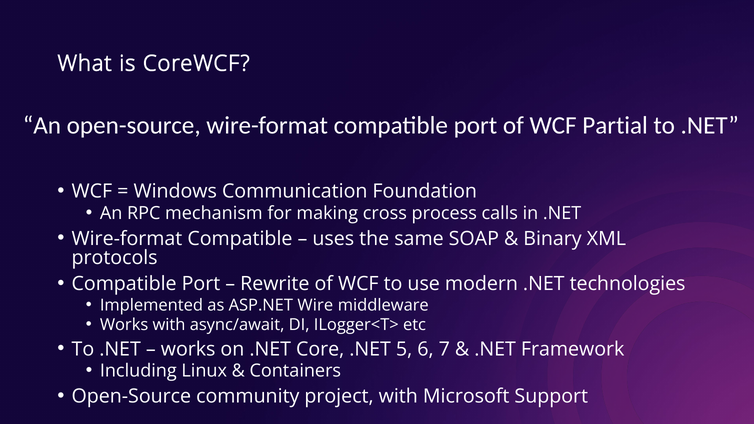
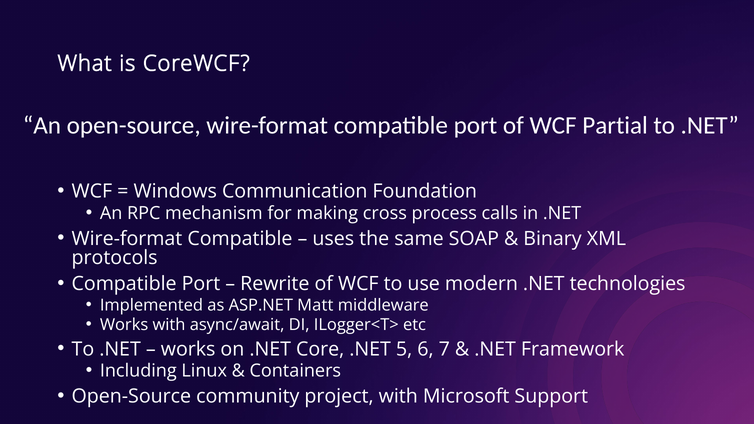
Wire: Wire -> Matt
